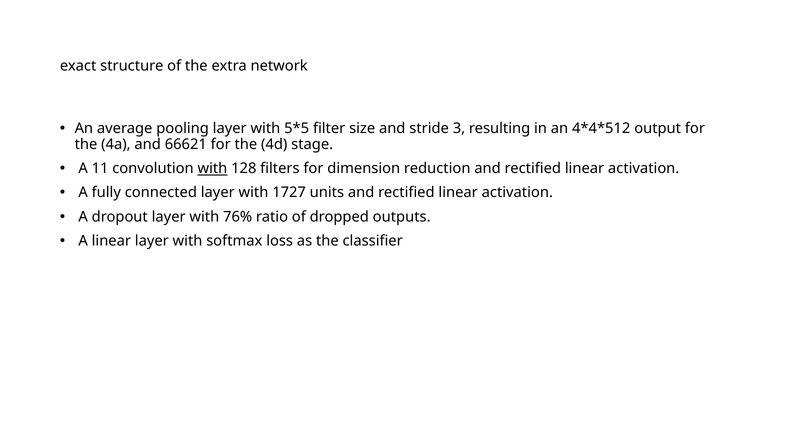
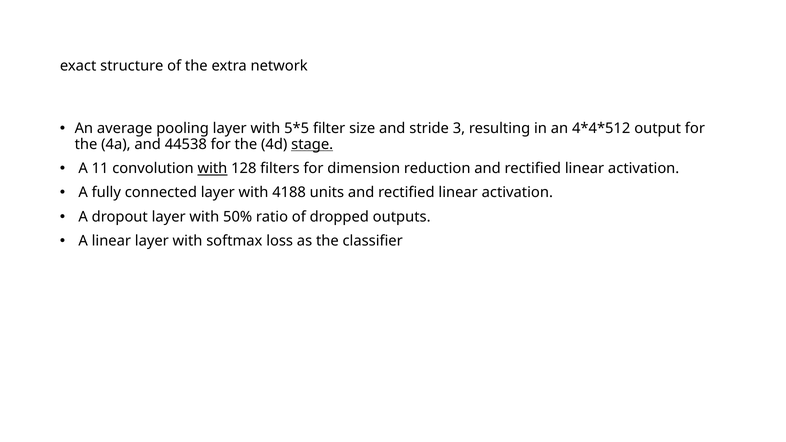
66621: 66621 -> 44538
stage underline: none -> present
1727: 1727 -> 4188
76%: 76% -> 50%
